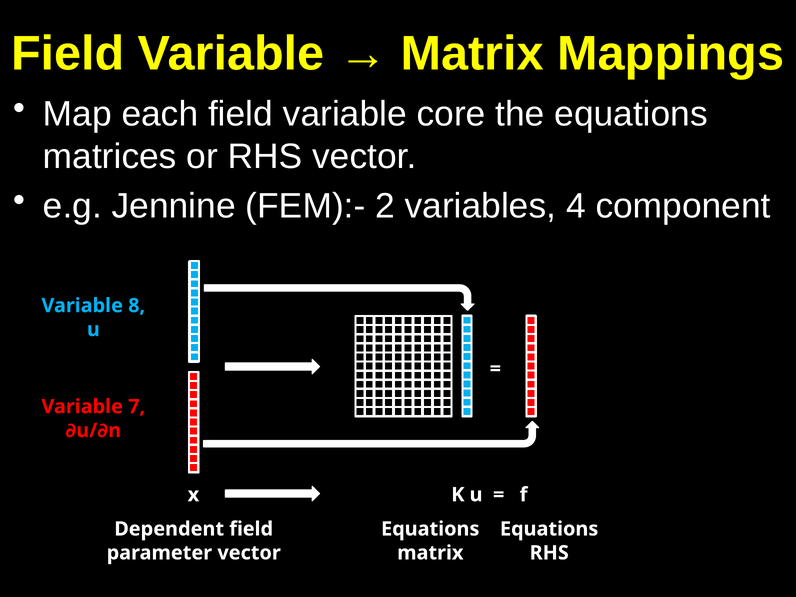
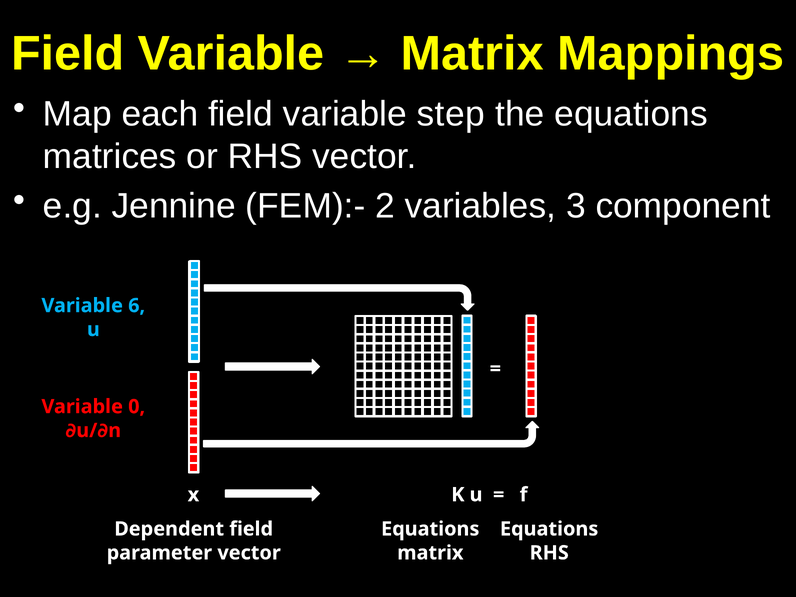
core: core -> step
4: 4 -> 3
8: 8 -> 6
7: 7 -> 0
